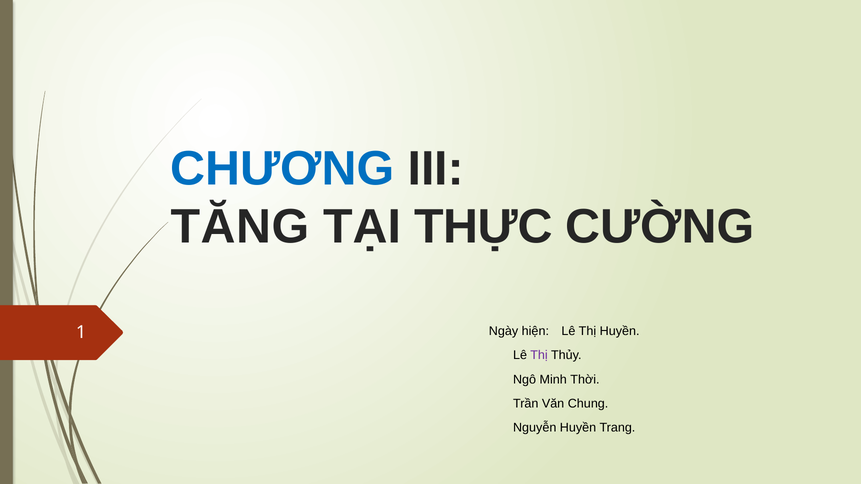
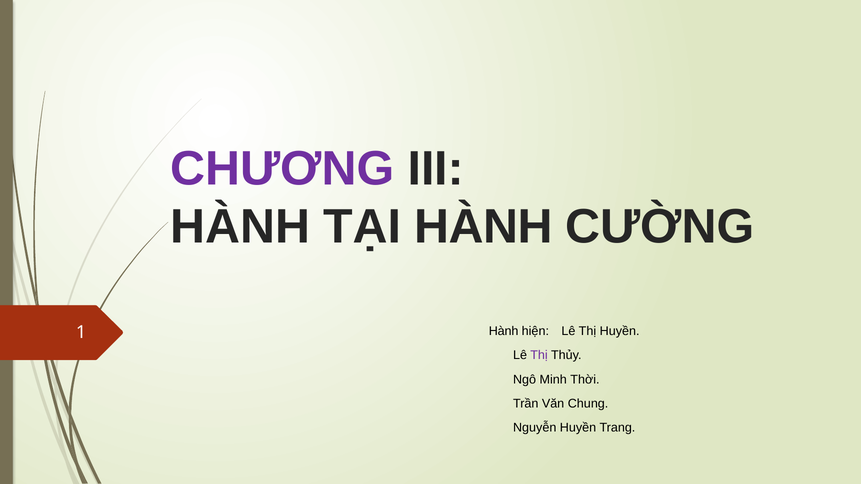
CHƯƠNG colour: blue -> purple
TĂNG at (240, 227): TĂNG -> HÀNH
TẠI THỰC: THỰC -> HÀNH
Ngày at (504, 332): Ngày -> Hành
